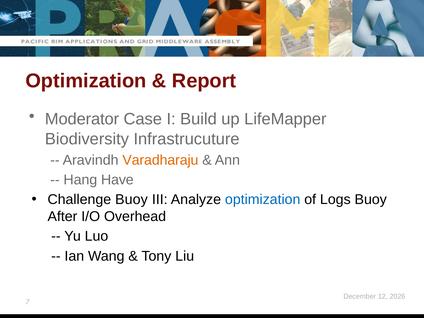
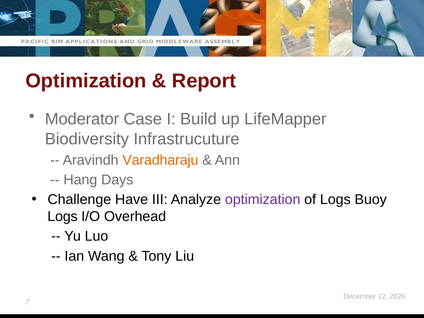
Have: Have -> Days
Challenge Buoy: Buoy -> Have
optimization at (263, 200) colour: blue -> purple
After at (62, 217): After -> Logs
